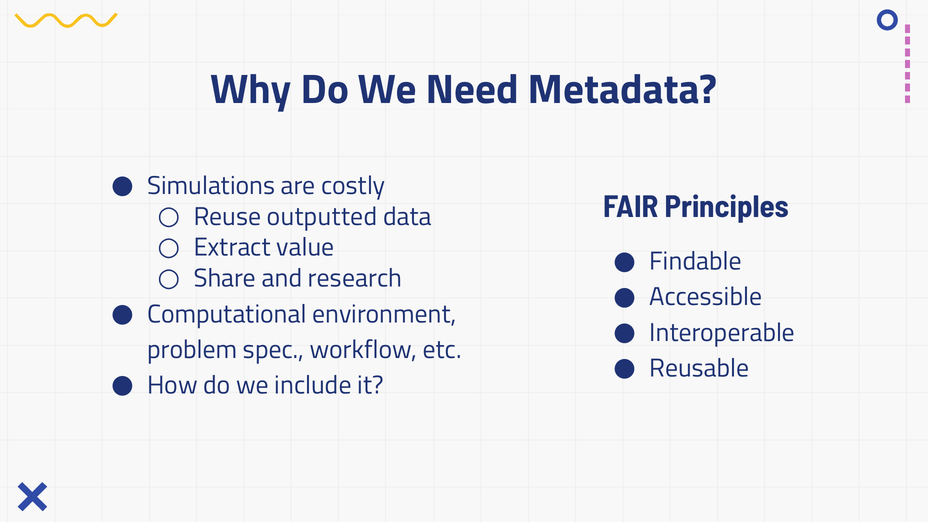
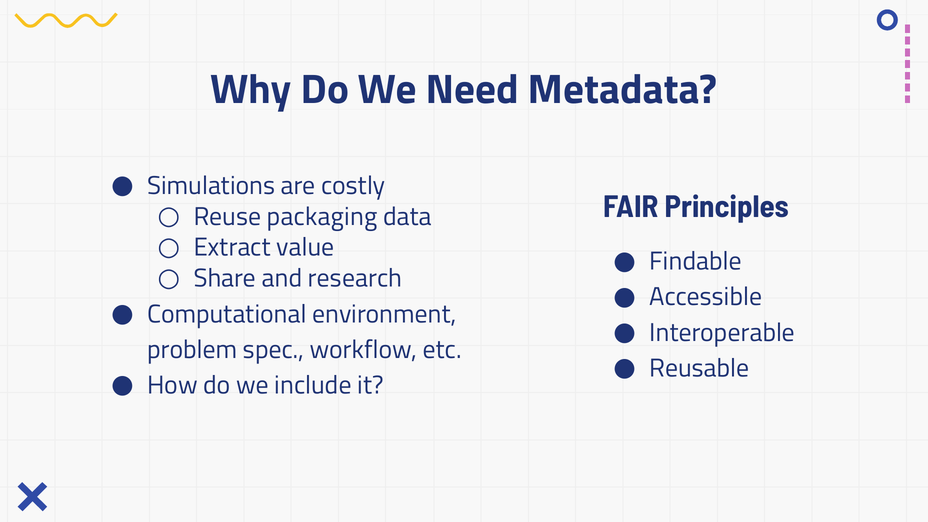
outputted: outputted -> packaging
